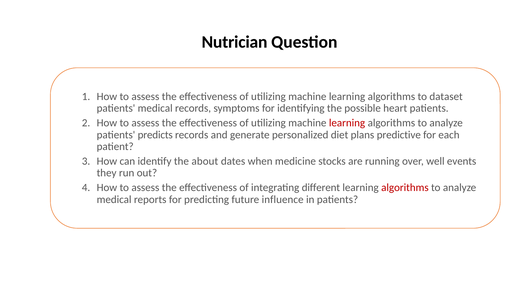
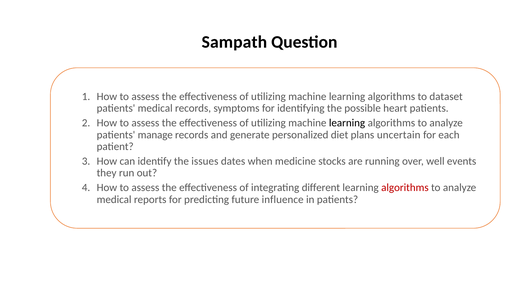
Nutrician: Nutrician -> Sampath
learning at (347, 123) colour: red -> black
predicts: predicts -> manage
predictive: predictive -> uncertain
about: about -> issues
